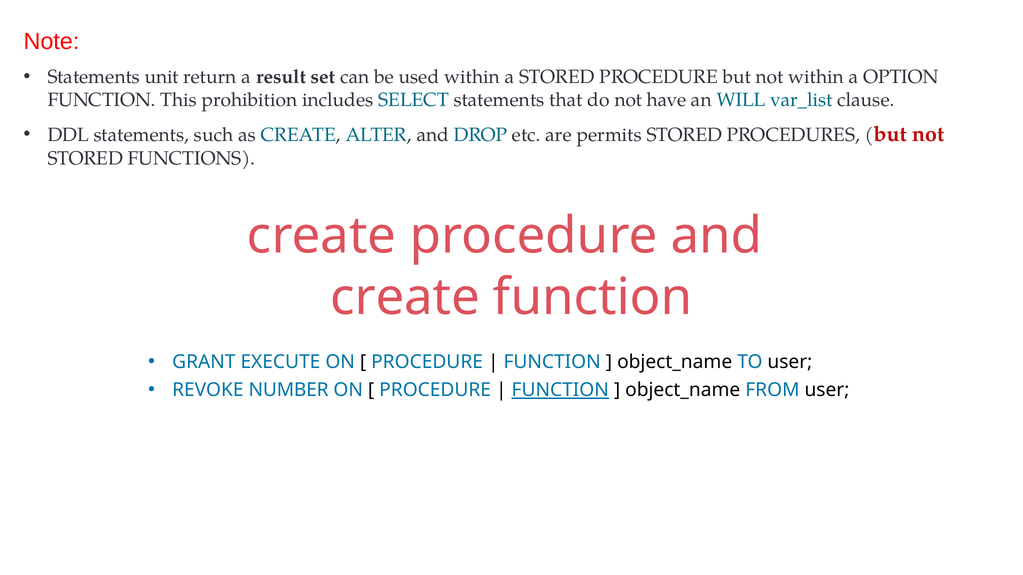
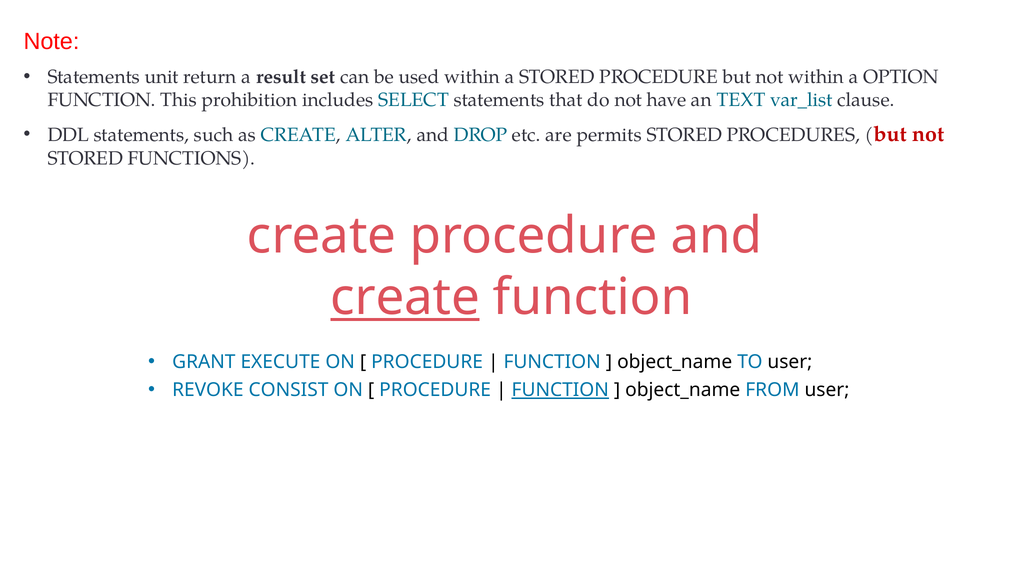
WILL: WILL -> TEXT
create at (405, 298) underline: none -> present
NUMBER: NUMBER -> CONSIST
